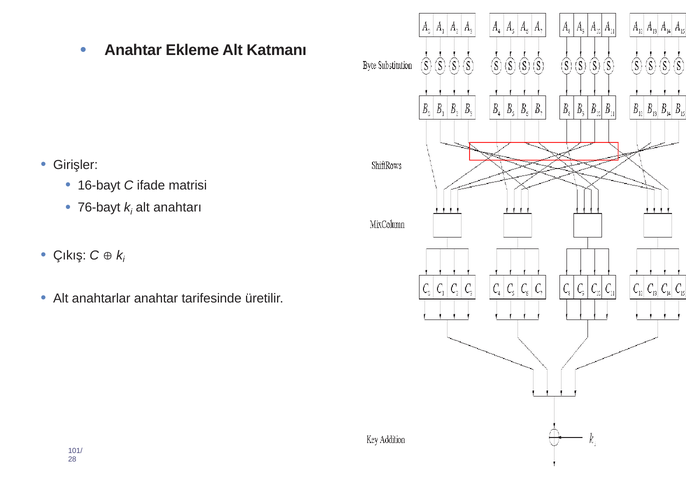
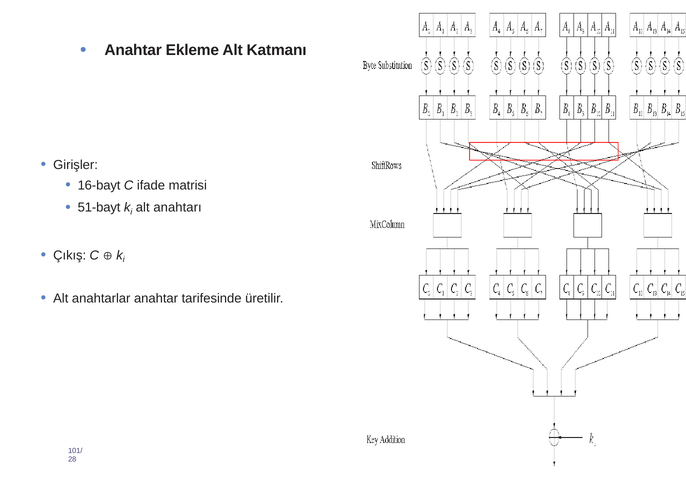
76-bayt: 76-bayt -> 51-bayt
